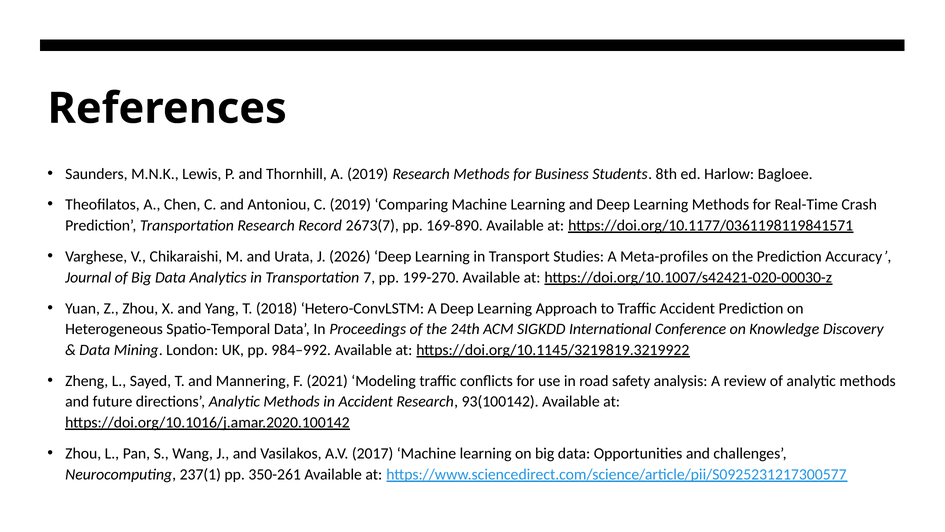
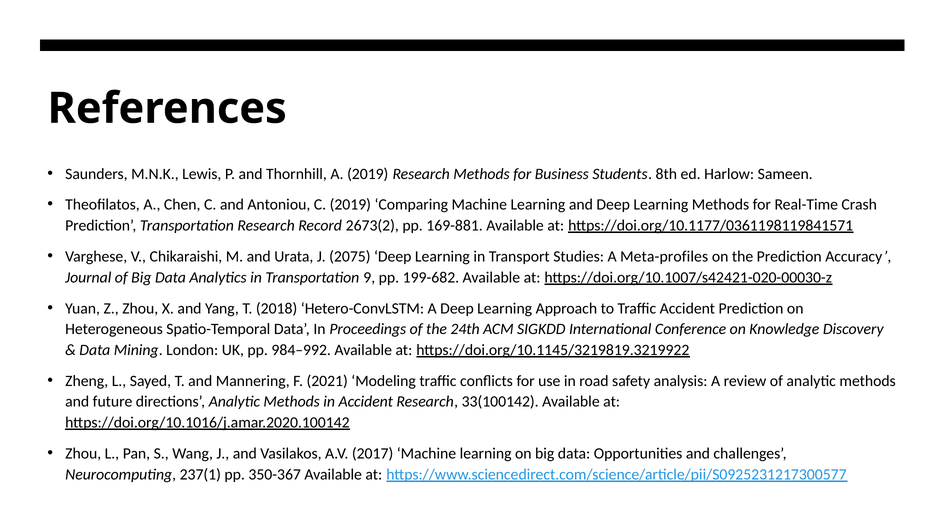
Bagloee: Bagloee -> Sameen
2673(7: 2673(7 -> 2673(2
169-890: 169-890 -> 169-881
2026: 2026 -> 2075
7: 7 -> 9
199-270: 199-270 -> 199-682
93(100142: 93(100142 -> 33(100142
350-261: 350-261 -> 350-367
